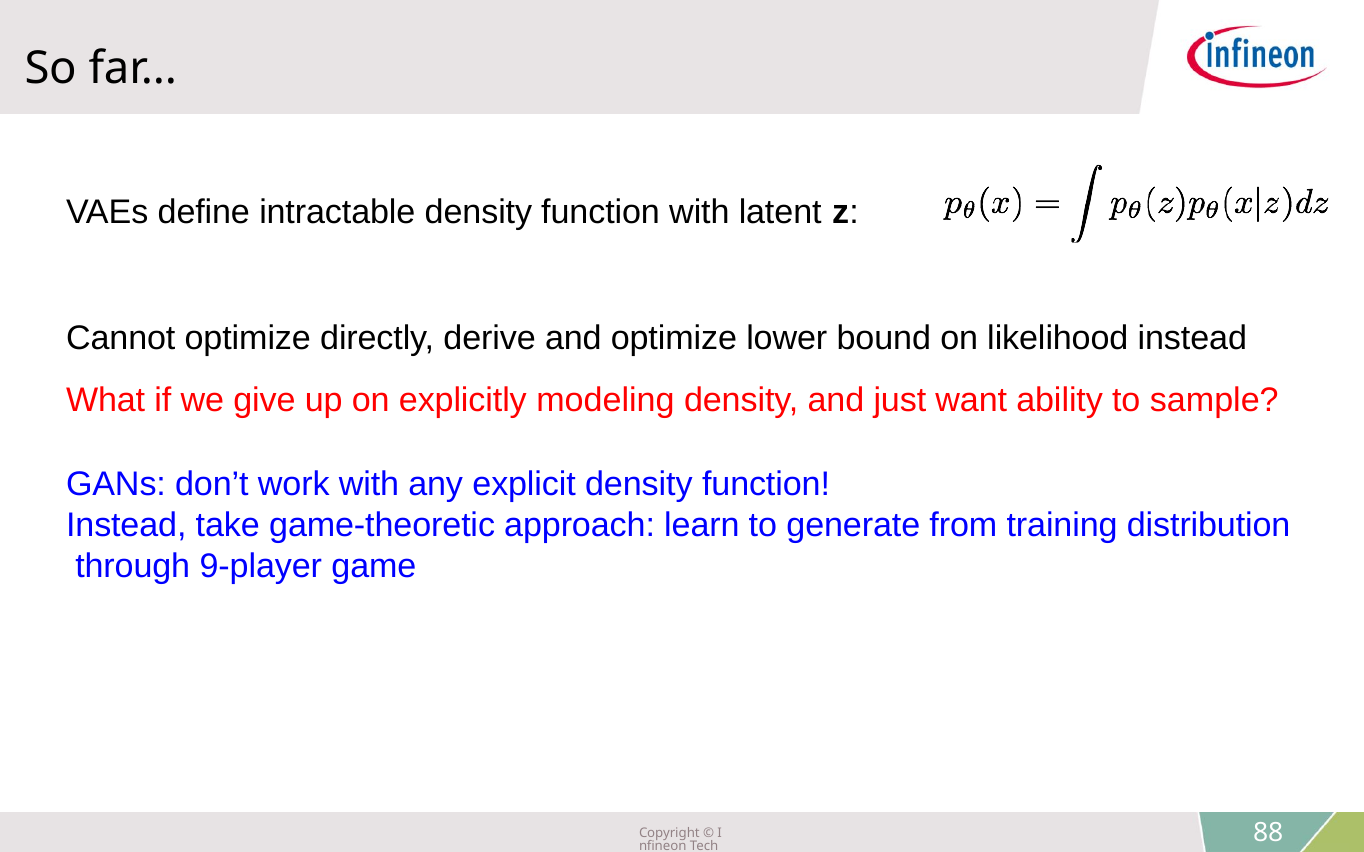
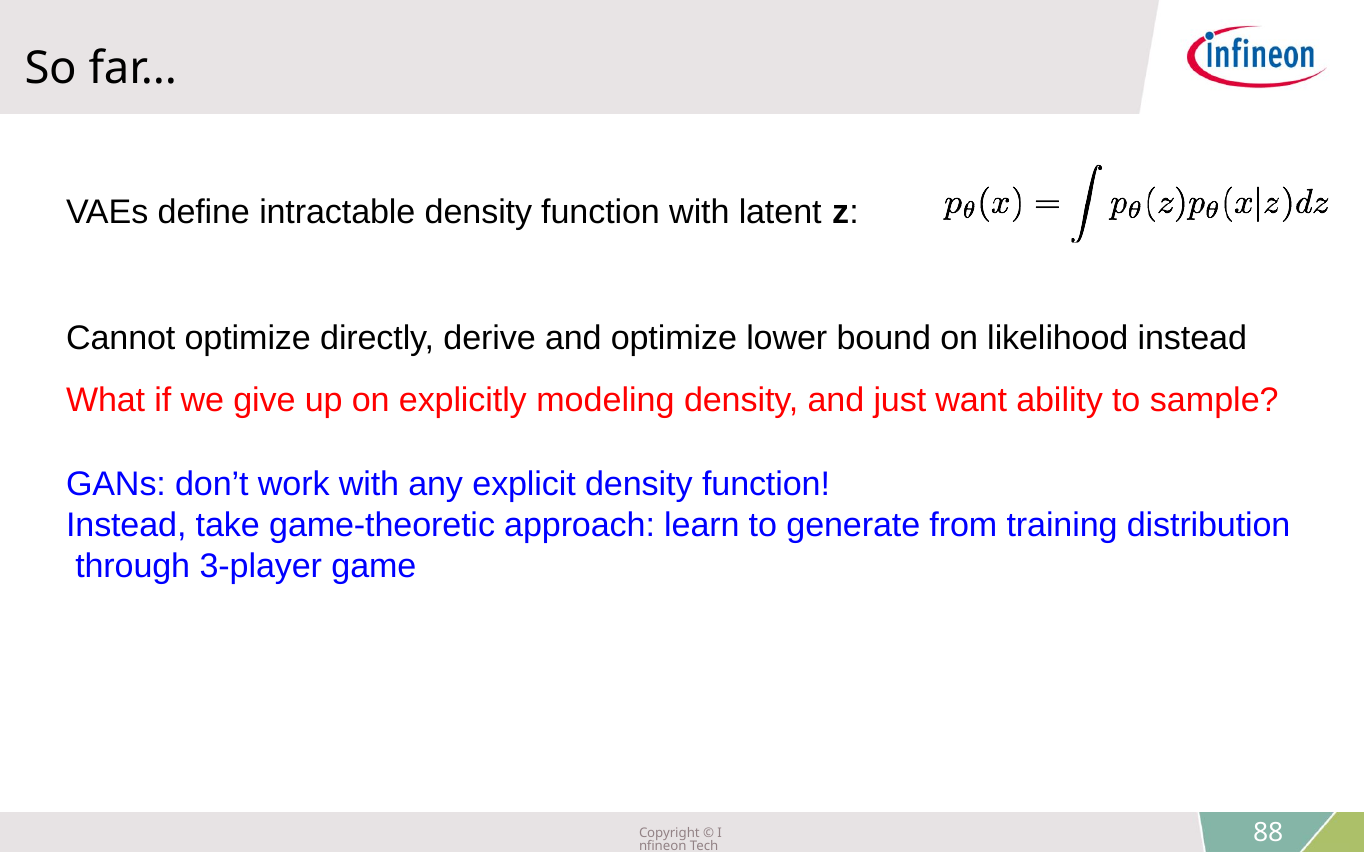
9-player: 9-player -> 3-player
